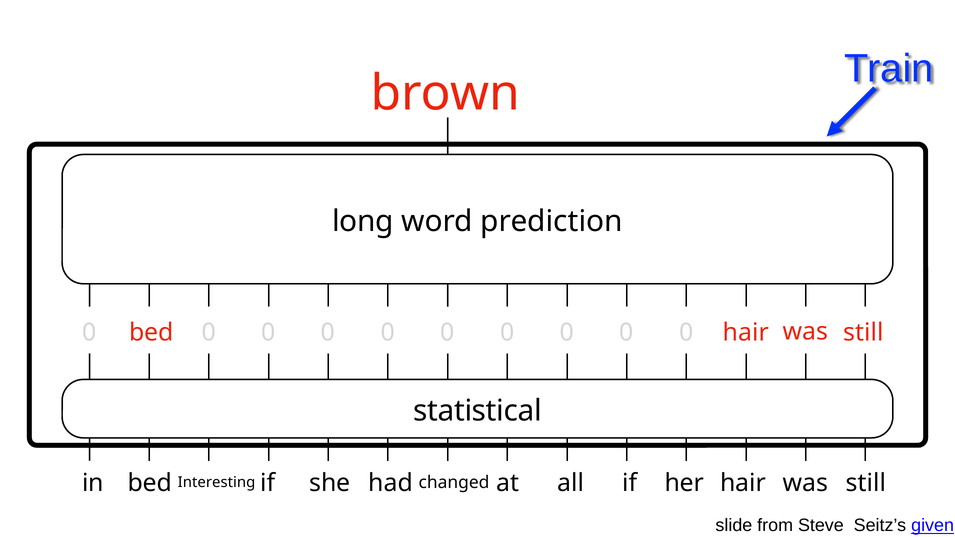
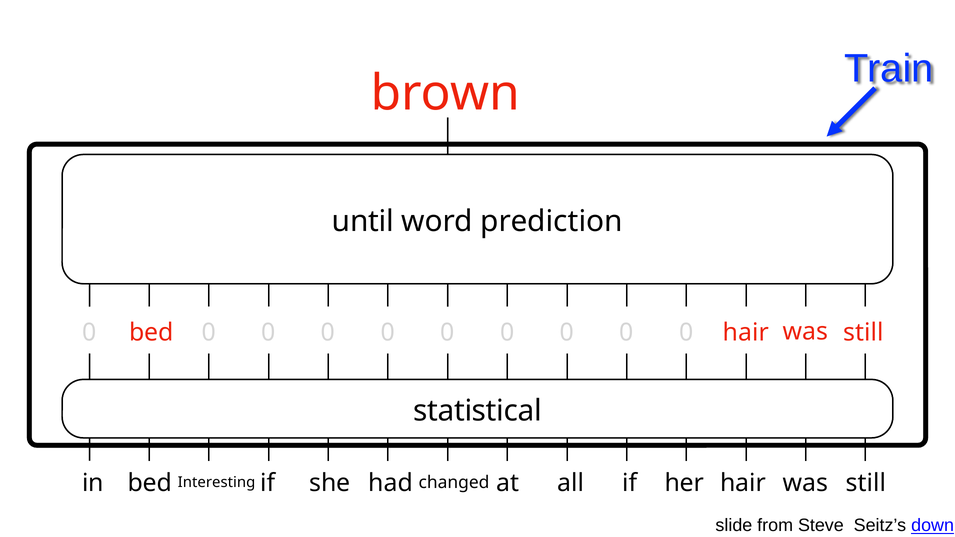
long: long -> until
given: given -> down
